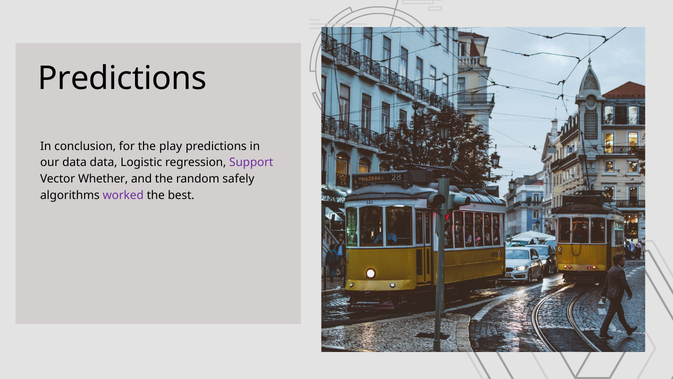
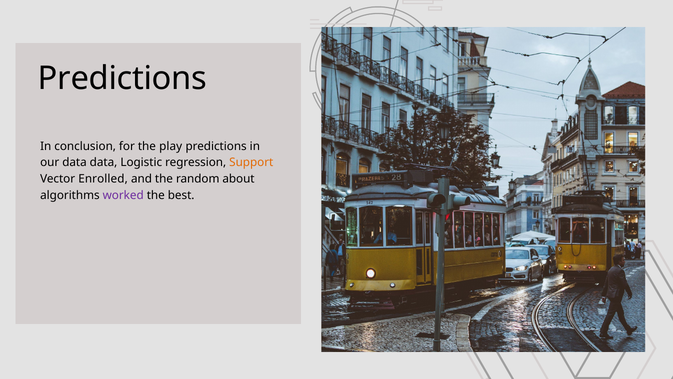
Support colour: purple -> orange
Whether: Whether -> Enrolled
safely: safely -> about
